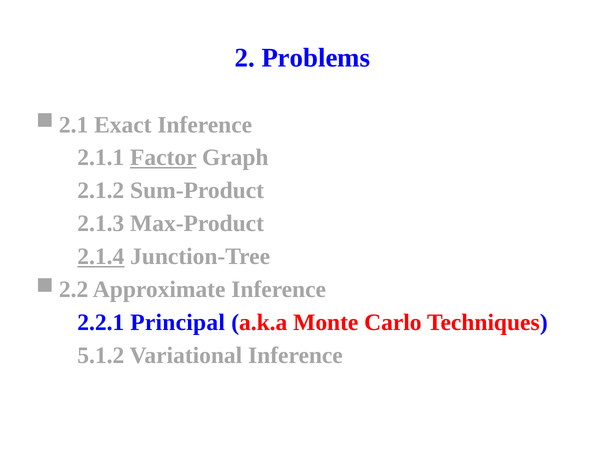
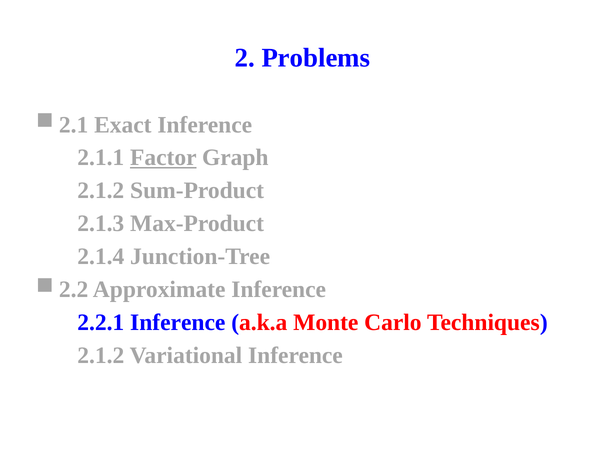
2.1.4 underline: present -> none
2.2.1 Principal: Principal -> Inference
5.1.2 at (101, 355): 5.1.2 -> 2.1.2
